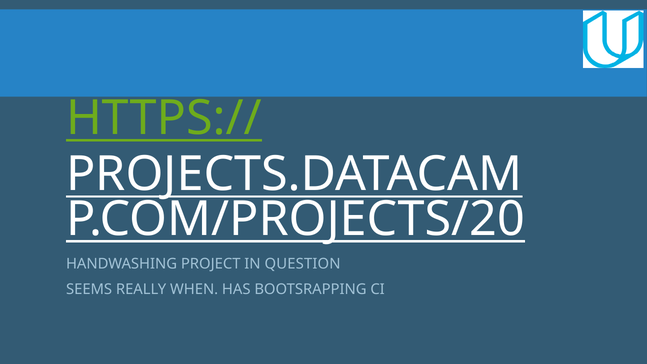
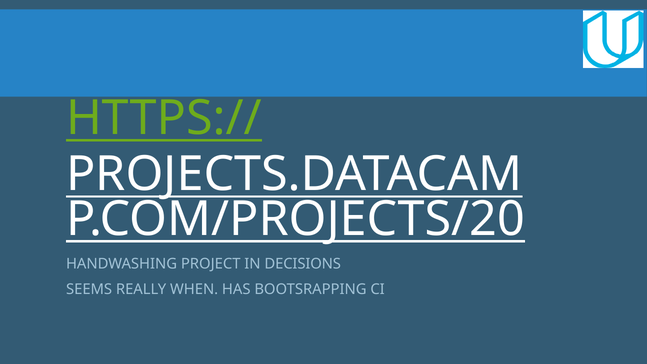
QUESTION: QUESTION -> DECISIONS
